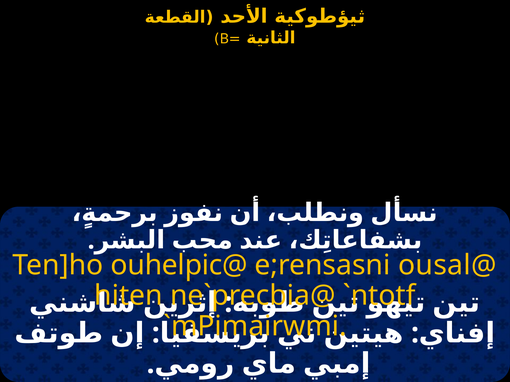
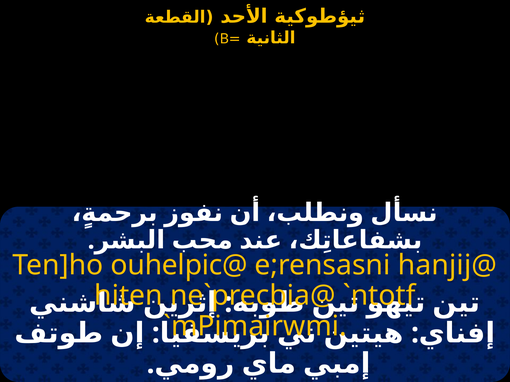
ousal@: ousal@ -> hanjij@
